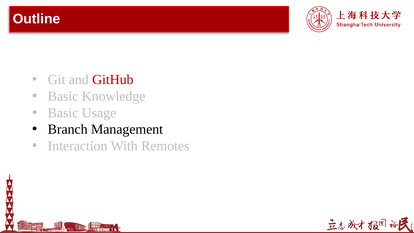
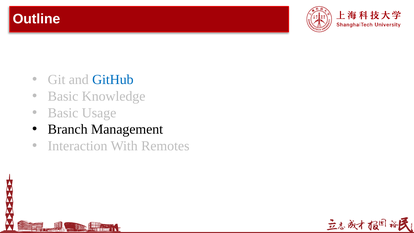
GitHub colour: red -> blue
